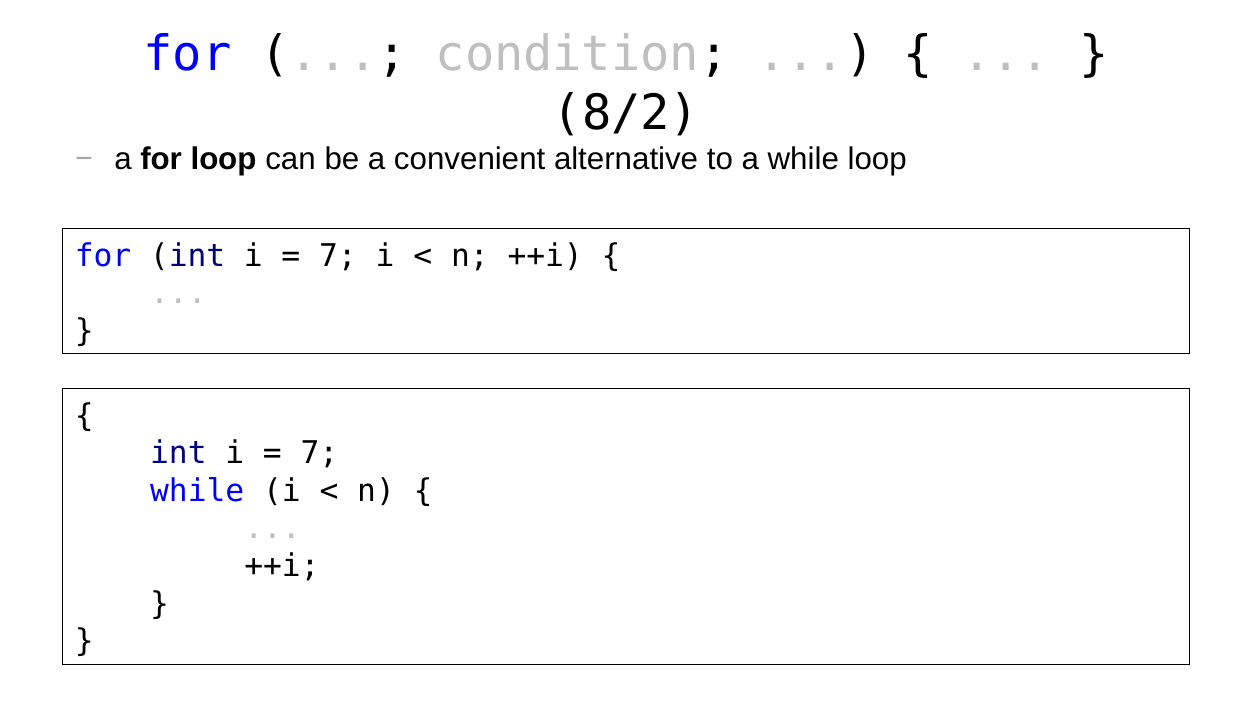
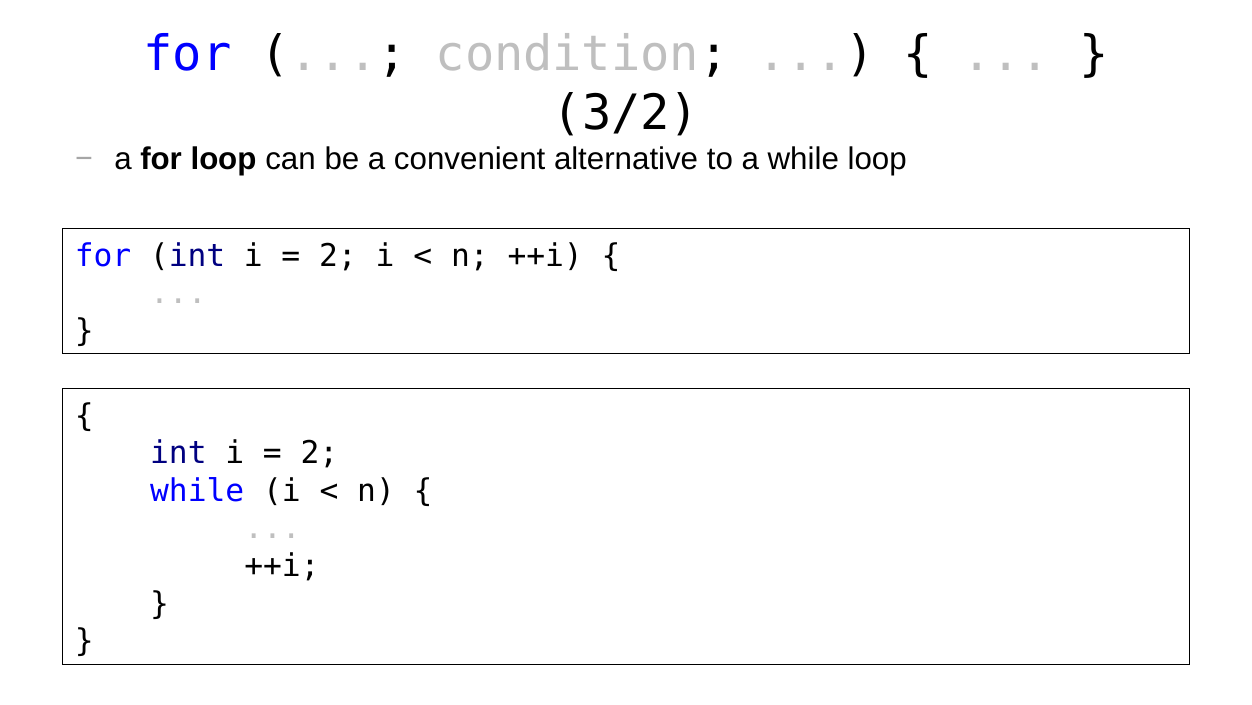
8/2: 8/2 -> 3/2
7 at (338, 256): 7 -> 2
7 at (319, 453): 7 -> 2
